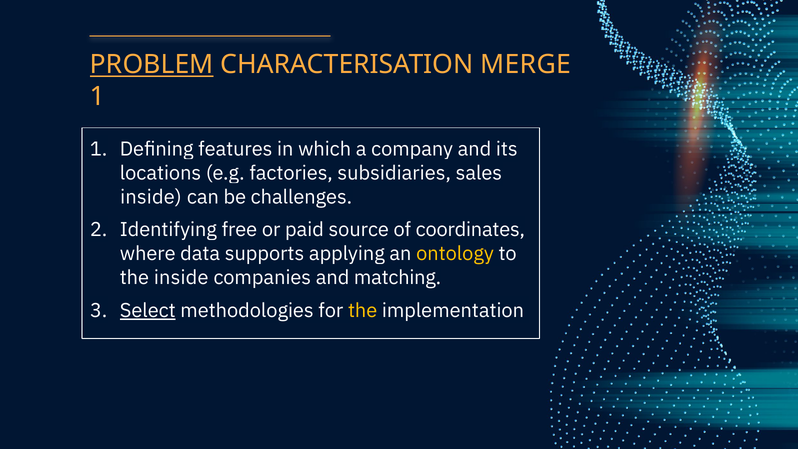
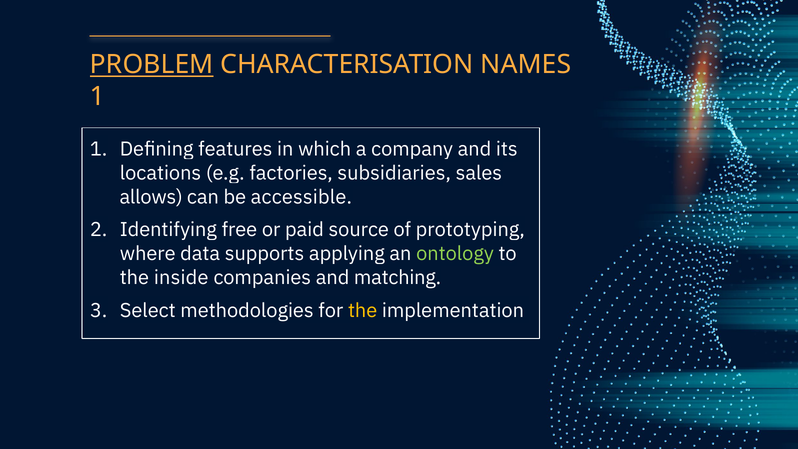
MERGE: MERGE -> NAMES
inside at (151, 197): inside -> allows
challenges: challenges -> accessible
coordinates: coordinates -> prototyping
ontology colour: yellow -> light green
Select underline: present -> none
